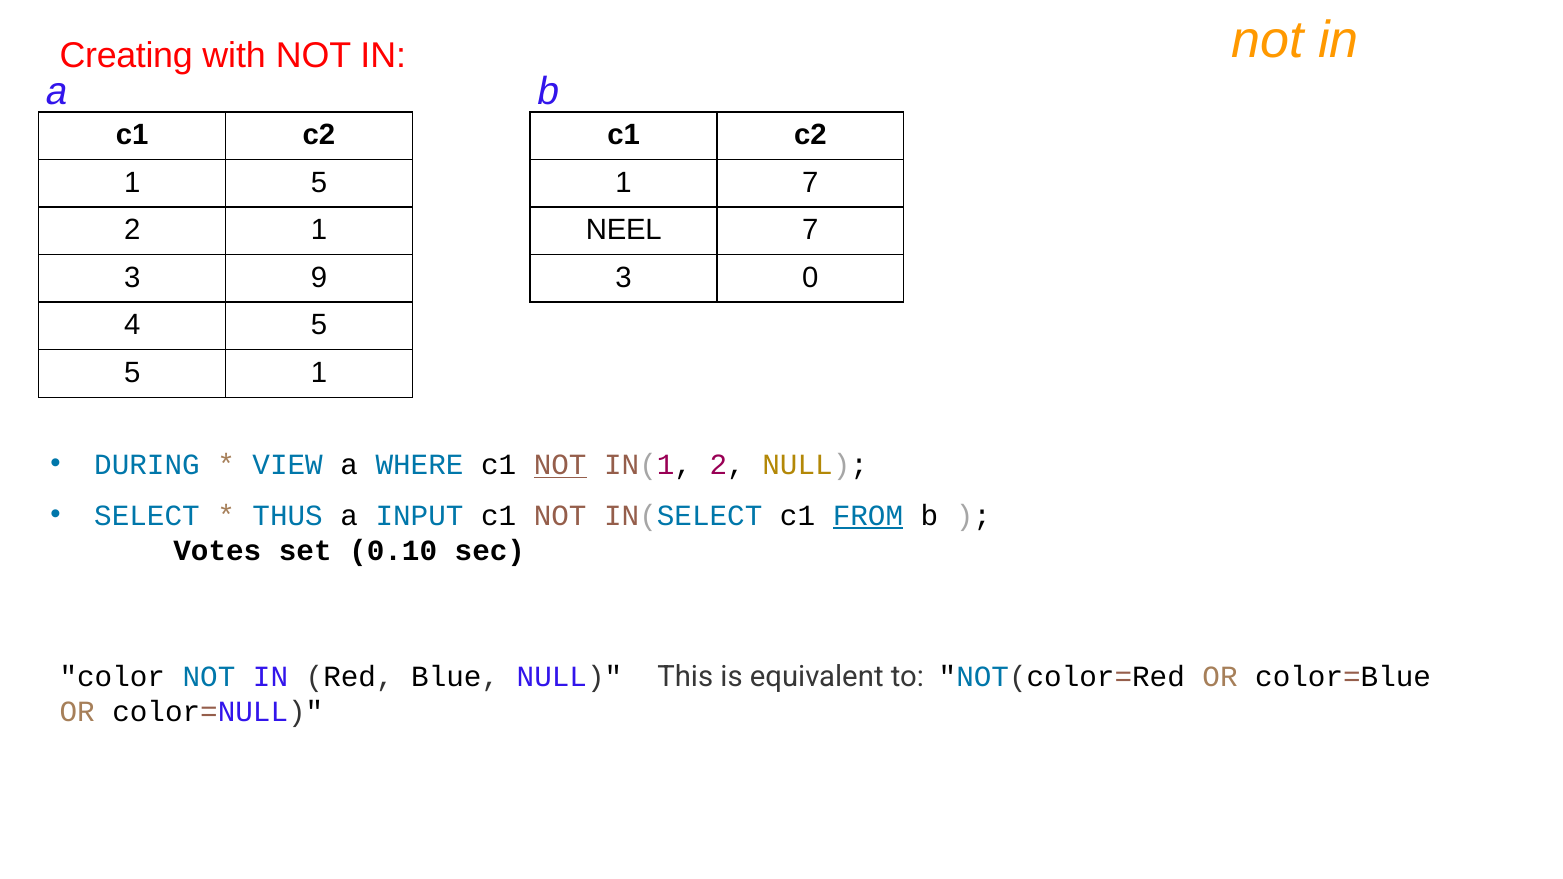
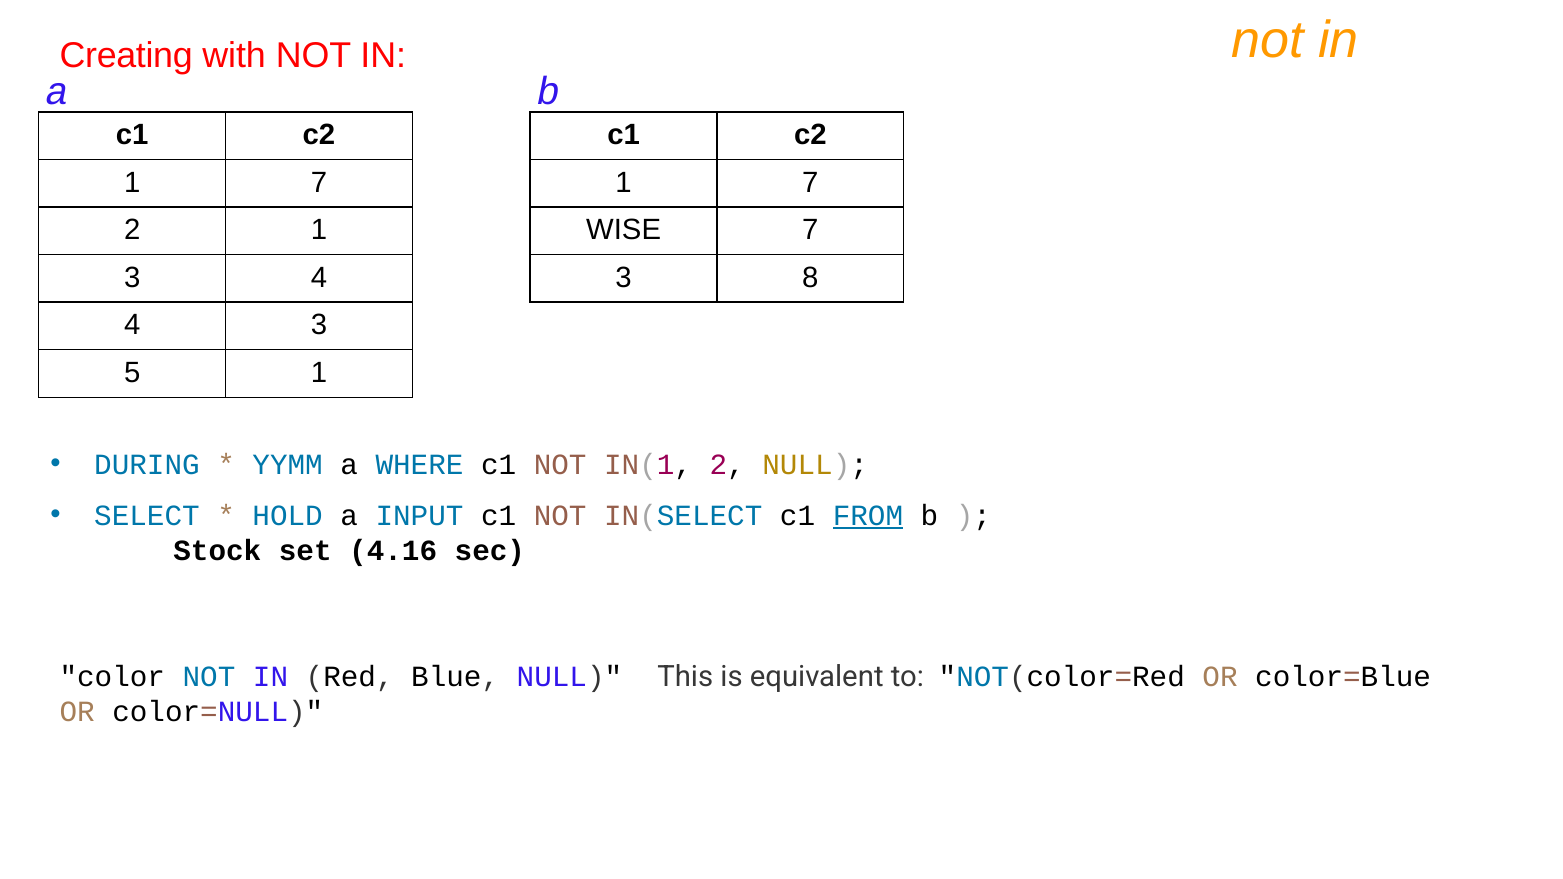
5 at (319, 182): 5 -> 7
NEEL: NEEL -> WISE
3 9: 9 -> 4
0: 0 -> 8
4 5: 5 -> 3
VIEW: VIEW -> YYMM
NOT at (560, 465) underline: present -> none
THUS: THUS -> HOLD
Votes: Votes -> Stock
0.10: 0.10 -> 4.16
